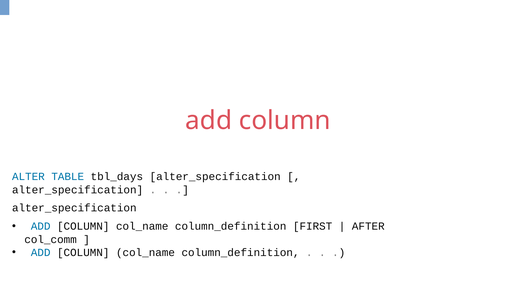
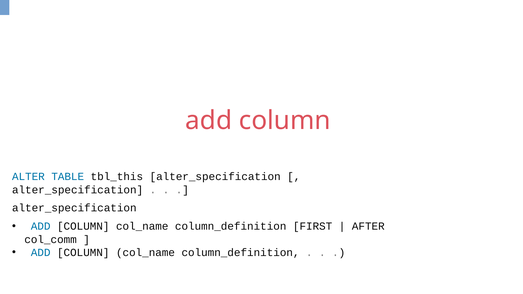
tbl_days: tbl_days -> tbl_this
